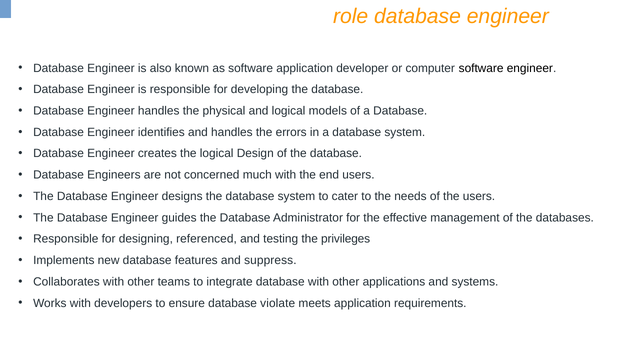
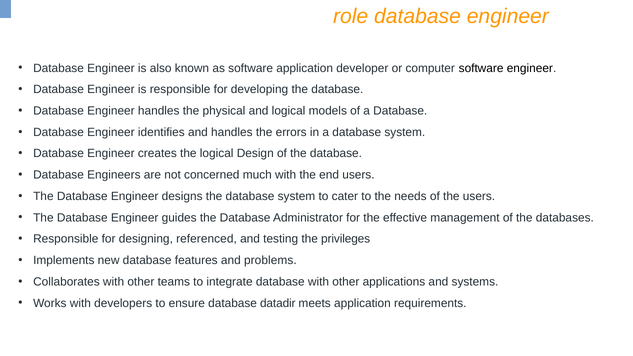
suppress: suppress -> problems
violate: violate -> datadir
